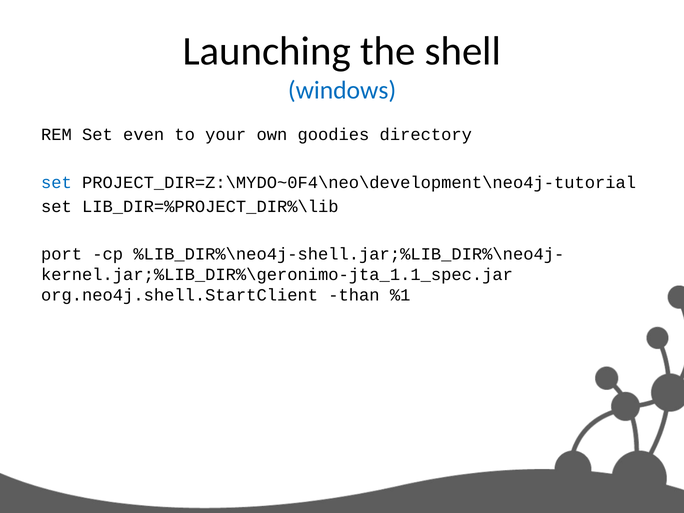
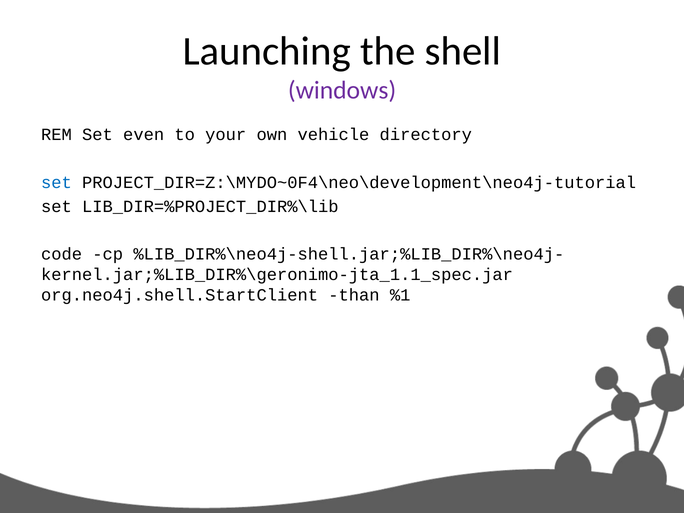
windows colour: blue -> purple
goodies: goodies -> vehicle
port: port -> code
